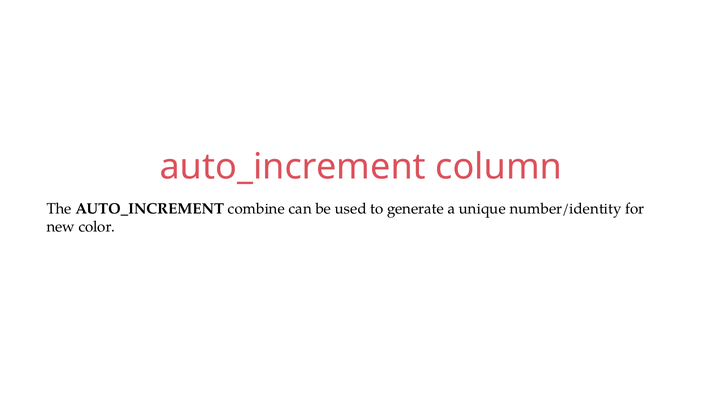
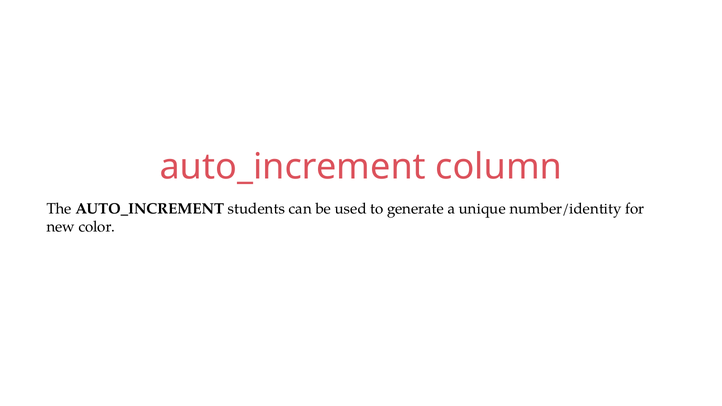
combine: combine -> students
